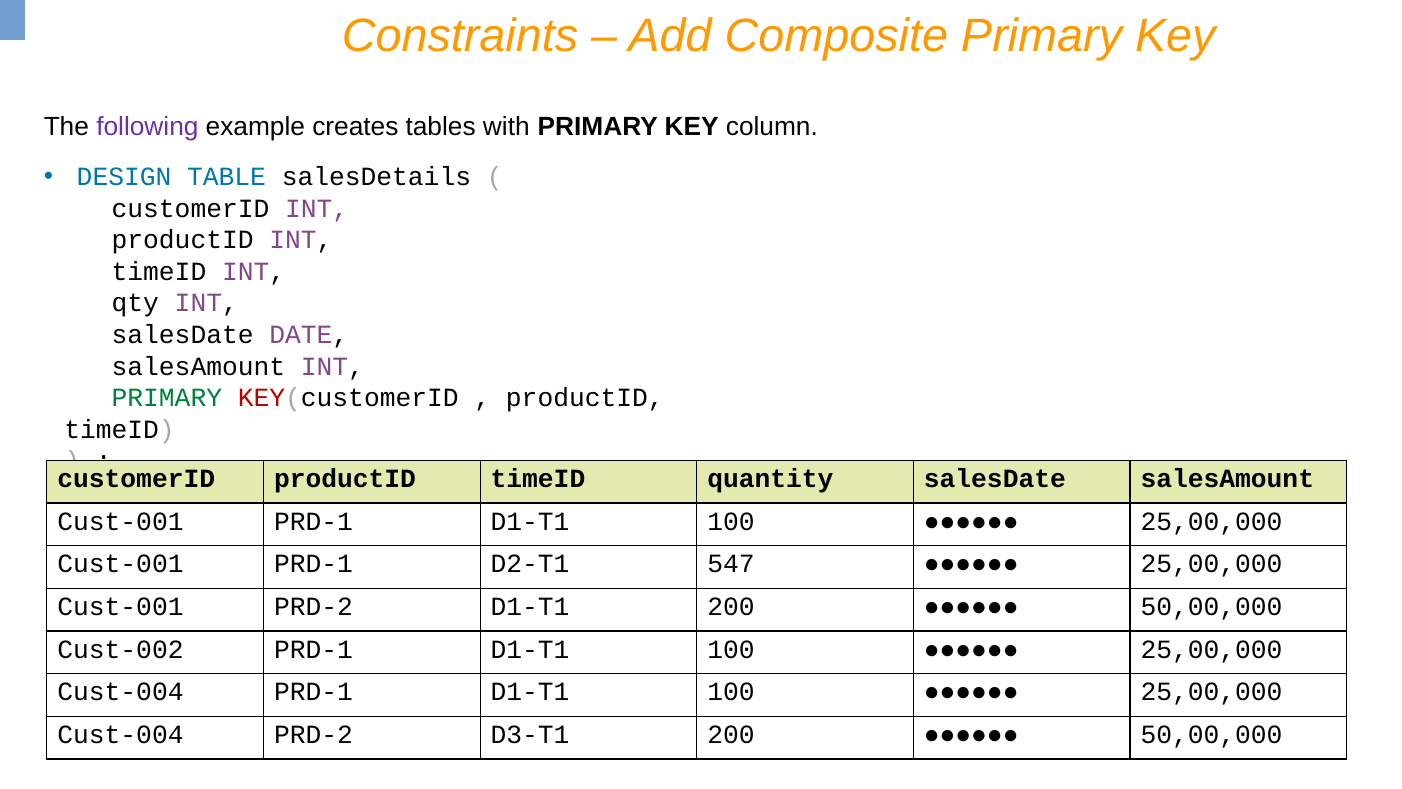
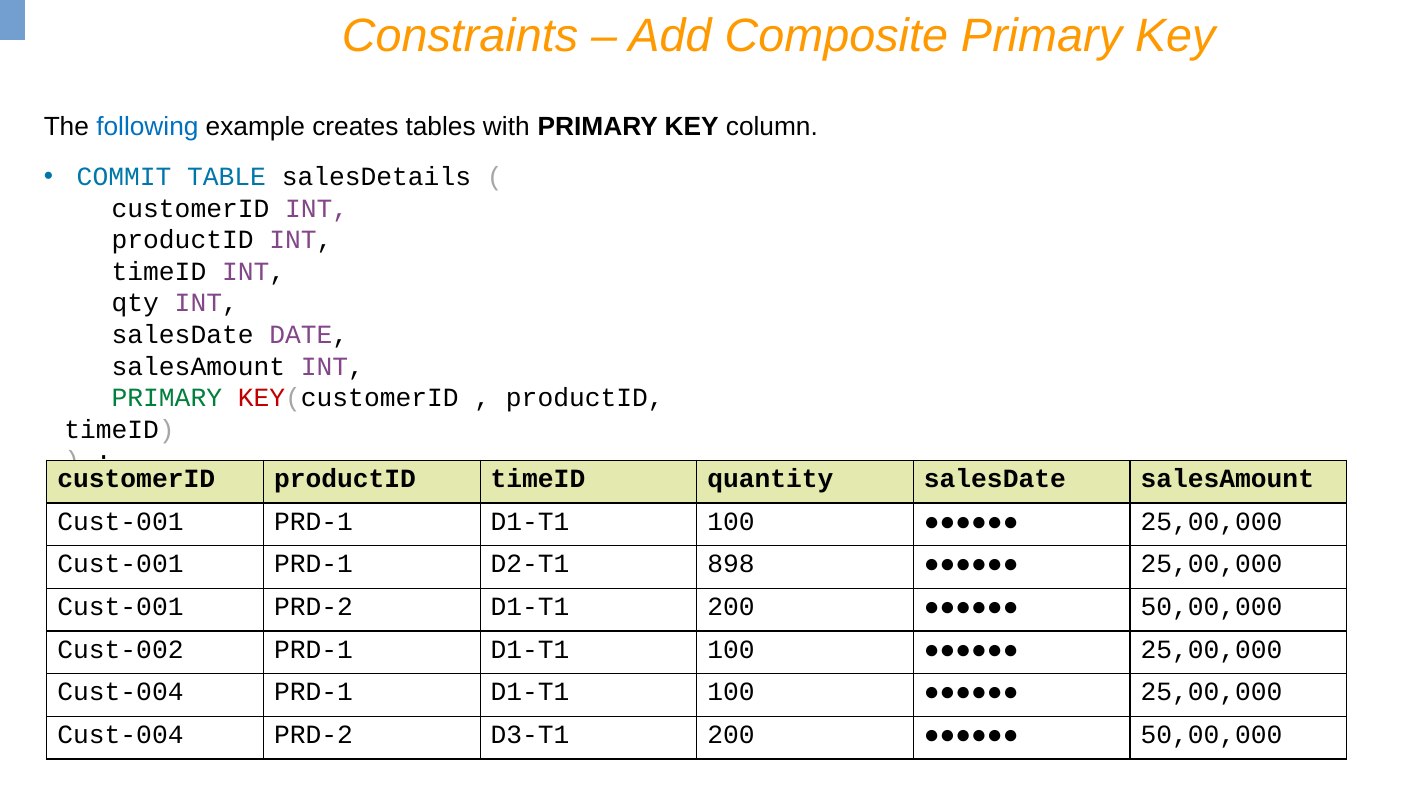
following colour: purple -> blue
DESIGN: DESIGN -> COMMIT
547: 547 -> 898
